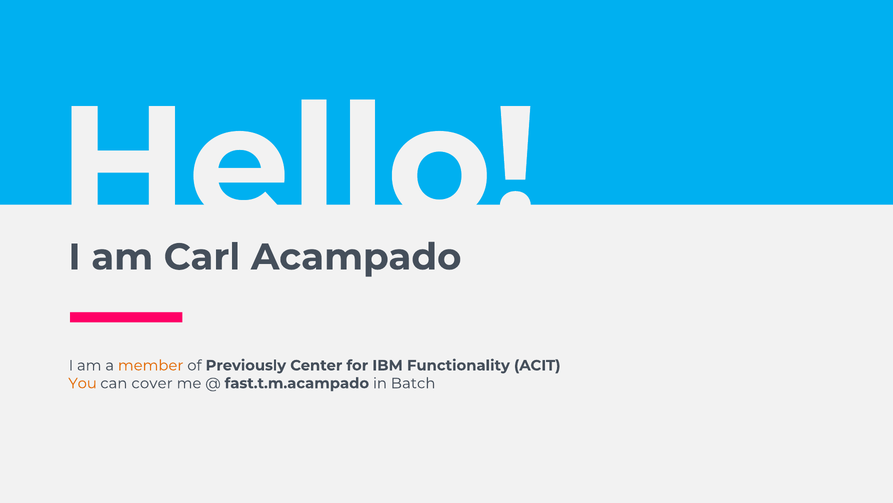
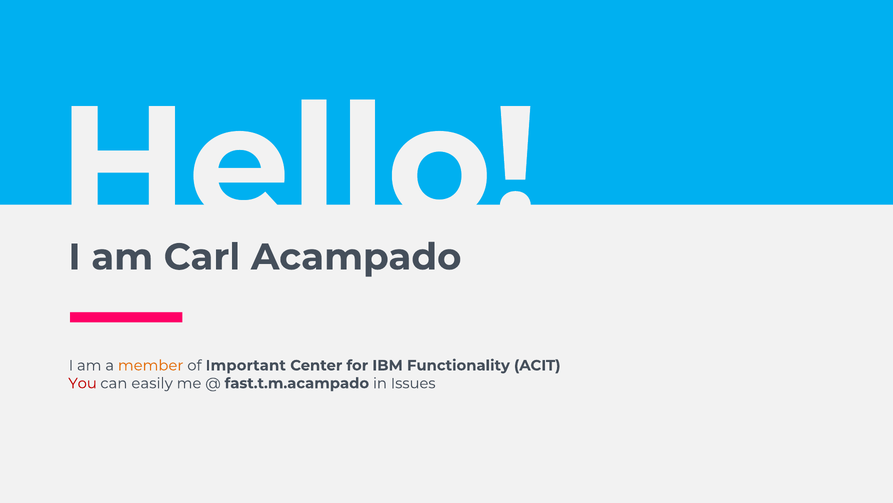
Previously: Previously -> Important
You colour: orange -> red
cover: cover -> easily
Batch: Batch -> Issues
